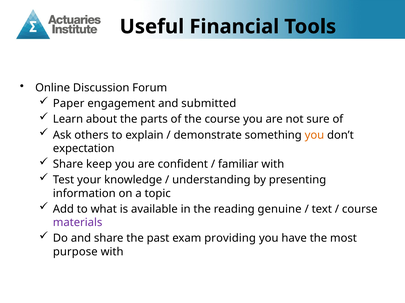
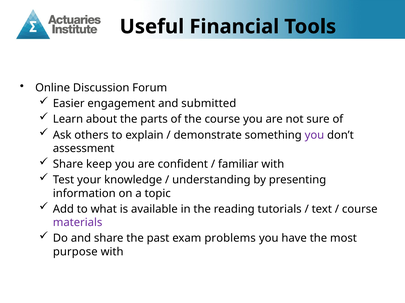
Paper: Paper -> Easier
you at (314, 135) colour: orange -> purple
expectation: expectation -> assessment
genuine: genuine -> tutorials
providing: providing -> problems
